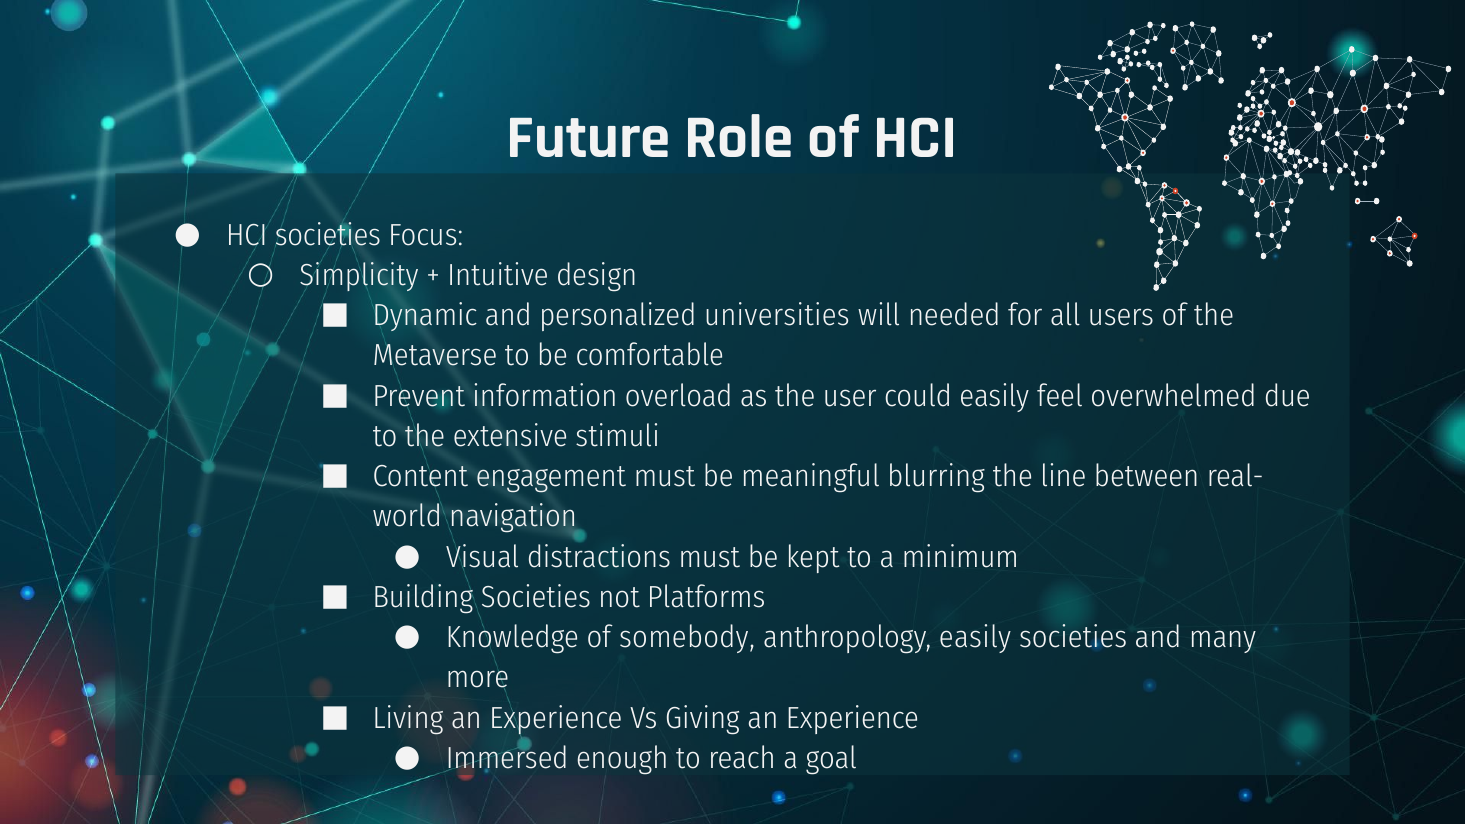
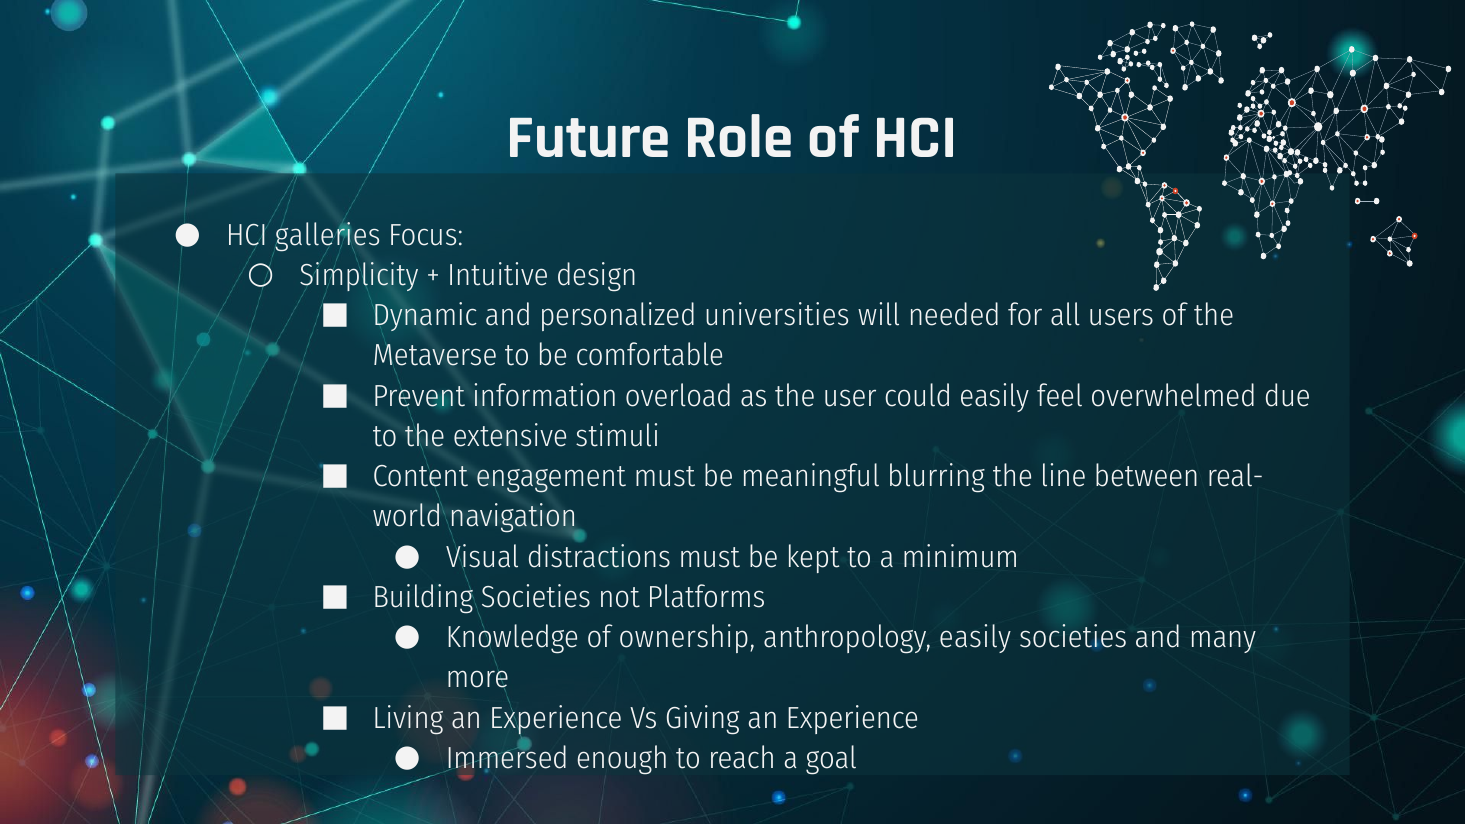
HCI societies: societies -> galleries
somebody: somebody -> ownership
